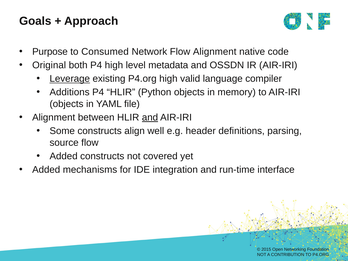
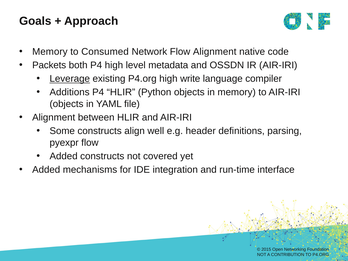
Purpose at (50, 52): Purpose -> Memory
Original: Original -> Packets
valid: valid -> write
and at (150, 117) underline: present -> none
source: source -> pyexpr
